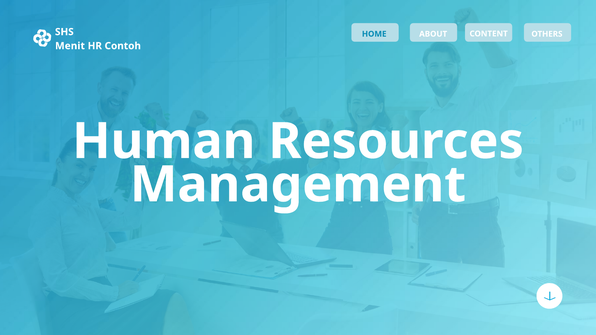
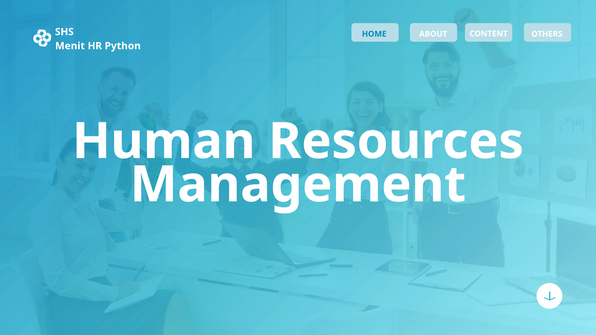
Contoh: Contoh -> Python
